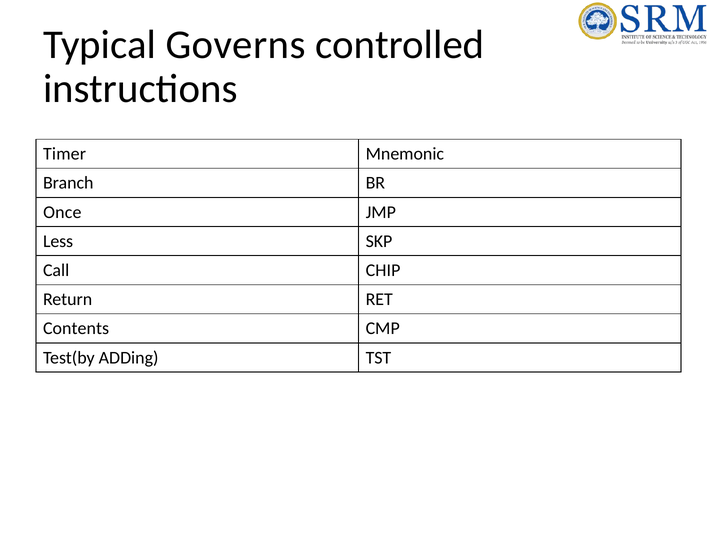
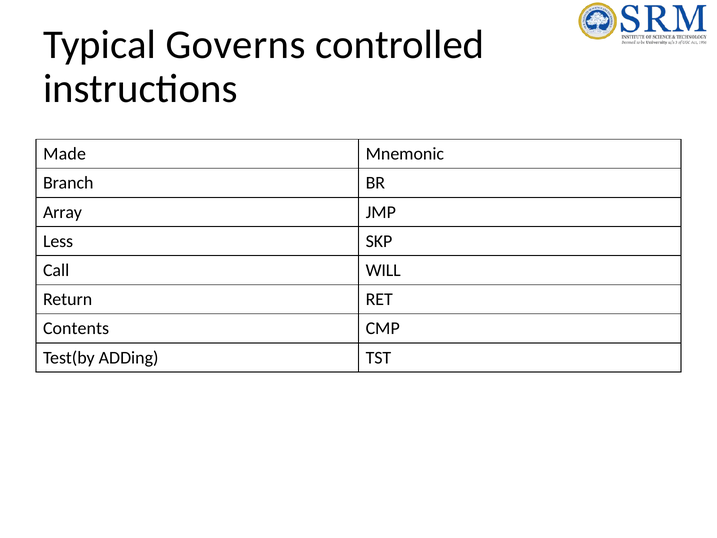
Timer: Timer -> Made
Once: Once -> Array
CHIP: CHIP -> WILL
